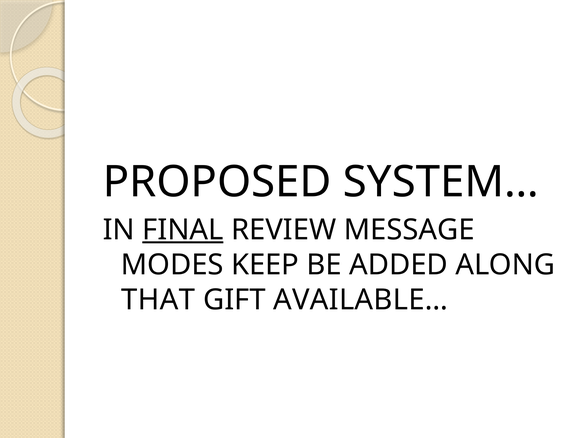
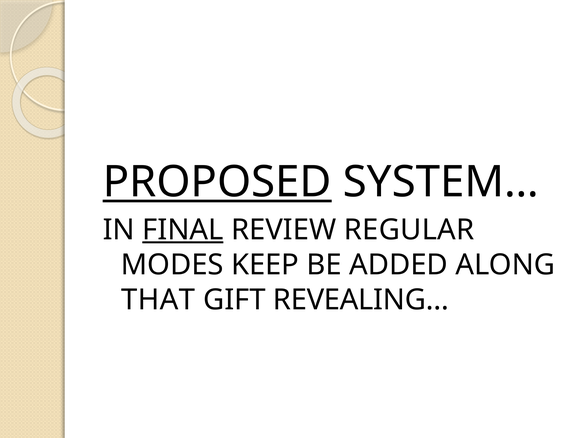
PROPOSED underline: none -> present
MESSAGE: MESSAGE -> REGULAR
AVAILABLE…: AVAILABLE… -> REVEALING…
